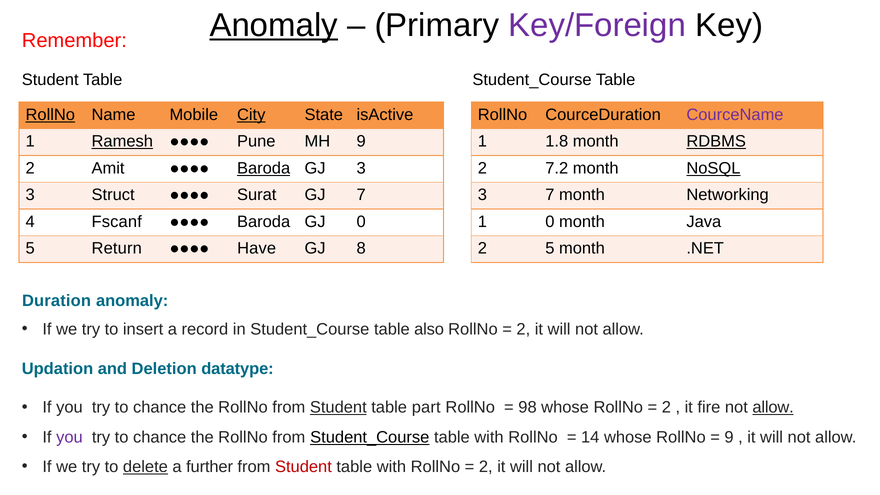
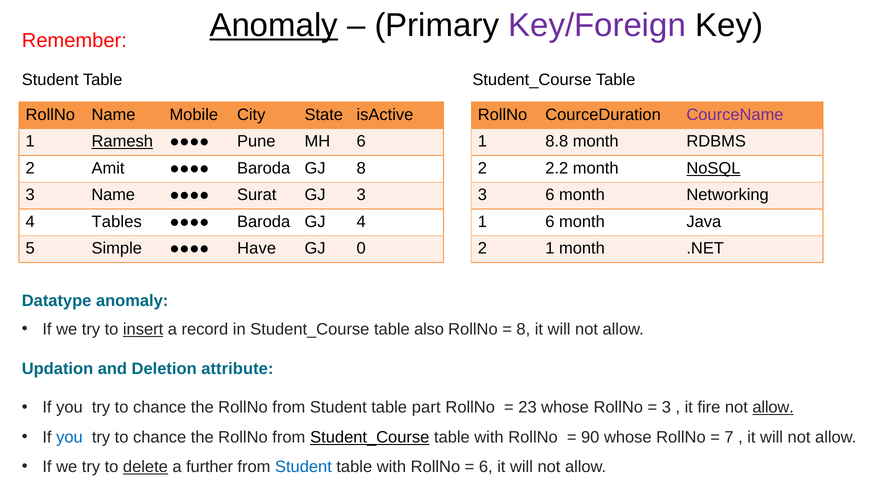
RollNo at (50, 115) underline: present -> none
City underline: present -> none
MH 9: 9 -> 6
1.8: 1.8 -> 8.8
RDBMS underline: present -> none
Baroda at (264, 168) underline: present -> none
GJ 3: 3 -> 8
7.2: 7.2 -> 2.2
3 Struct: Struct -> Name
GJ 7: 7 -> 3
3 7: 7 -> 6
Fscanf: Fscanf -> Tables
GJ 0: 0 -> 4
1 0: 0 -> 6
Return: Return -> Simple
8: 8 -> 0
2 5: 5 -> 1
Duration: Duration -> Datatype
insert underline: none -> present
2 at (523, 329): 2 -> 8
datatype: datatype -> attribute
Student at (338, 408) underline: present -> none
98: 98 -> 23
2 at (666, 408): 2 -> 3
you at (69, 437) colour: purple -> blue
14: 14 -> 90
9 at (729, 437): 9 -> 7
Student at (303, 467) colour: red -> blue
2 at (486, 467): 2 -> 6
